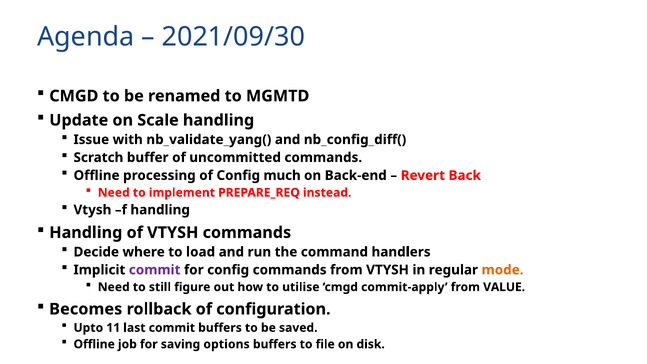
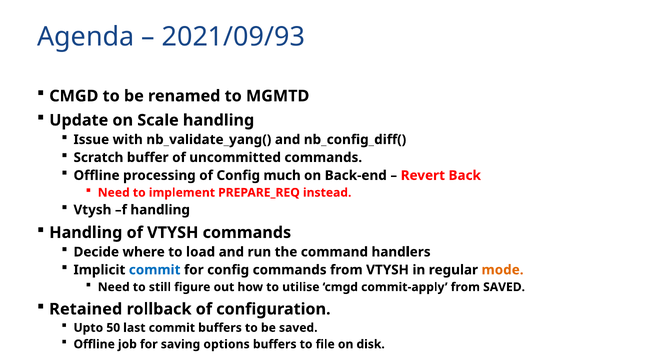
2021/09/30: 2021/09/30 -> 2021/09/93
commit at (155, 270) colour: purple -> blue
from VALUE: VALUE -> SAVED
Becomes: Becomes -> Retained
11: 11 -> 50
